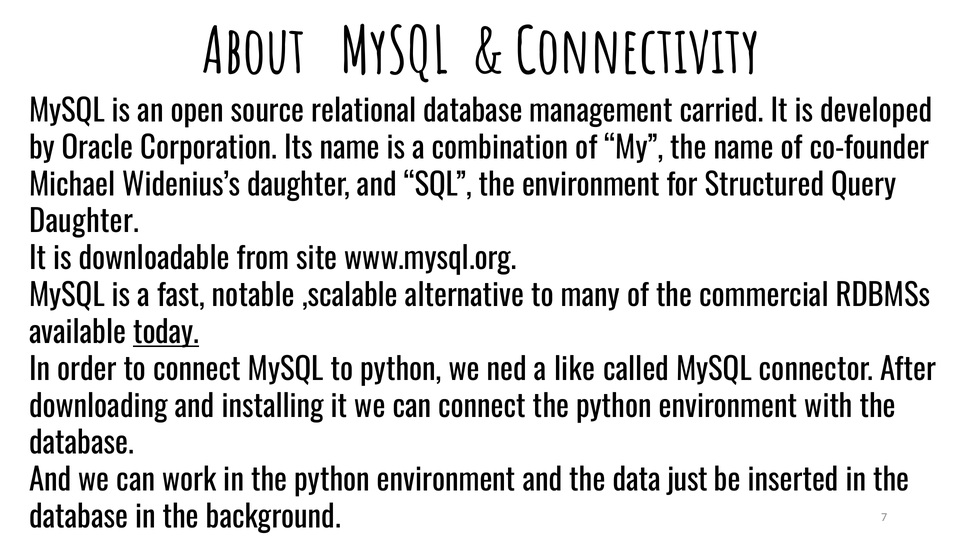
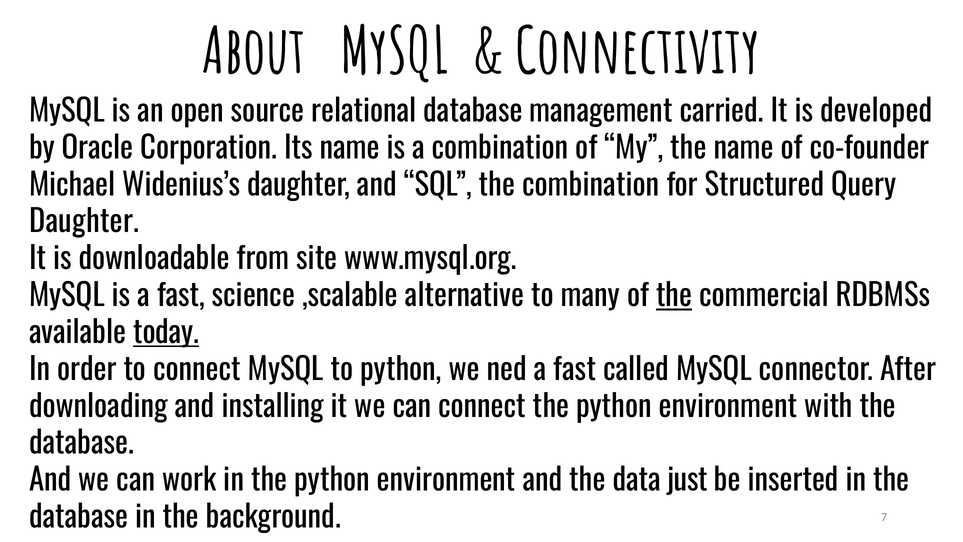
the environment: environment -> combination
notable: notable -> science
the at (674, 296) underline: none -> present
ned a like: like -> fast
